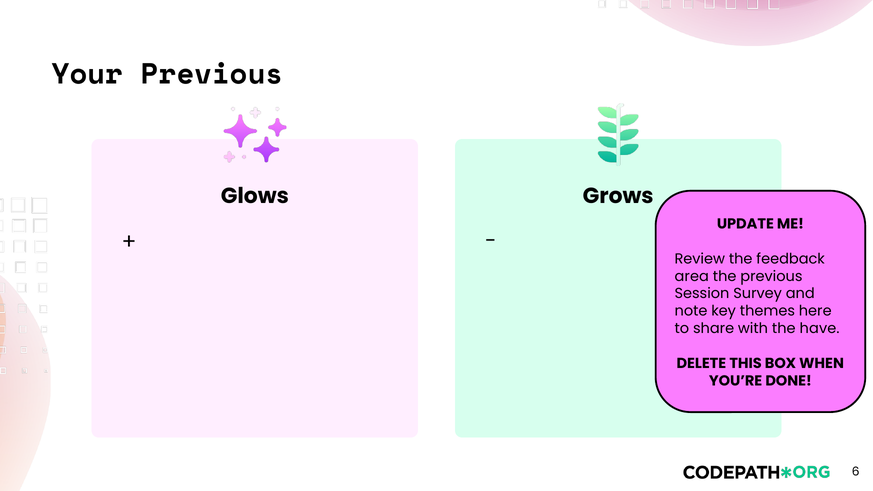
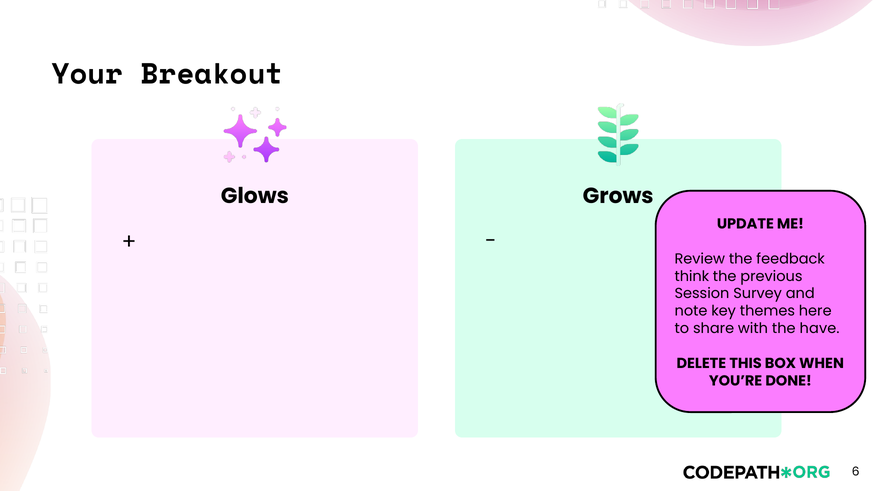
Previous at (212, 74): Previous -> Breakout
area: area -> think
